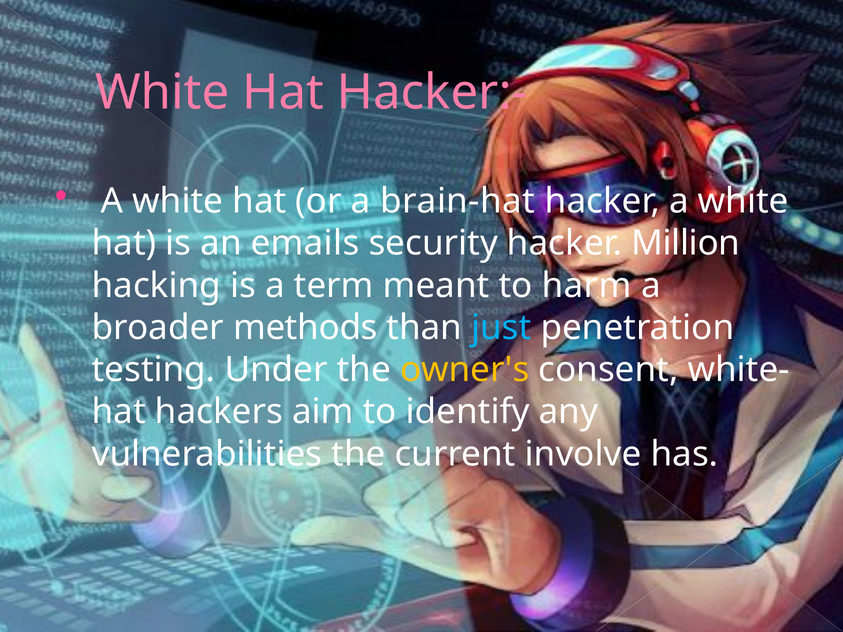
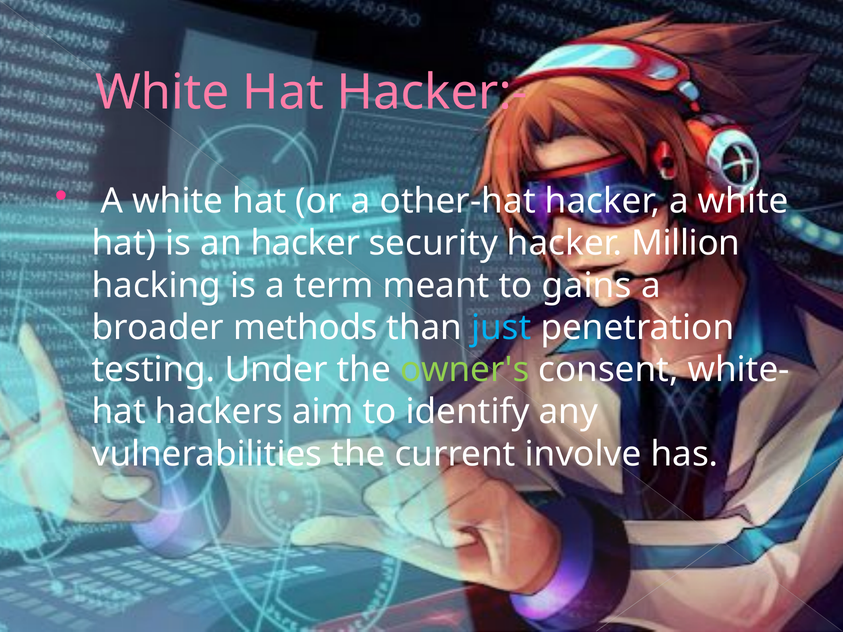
brain-hat: brain-hat -> other-hat
an emails: emails -> hacker
harm: harm -> gains
owner's colour: yellow -> light green
